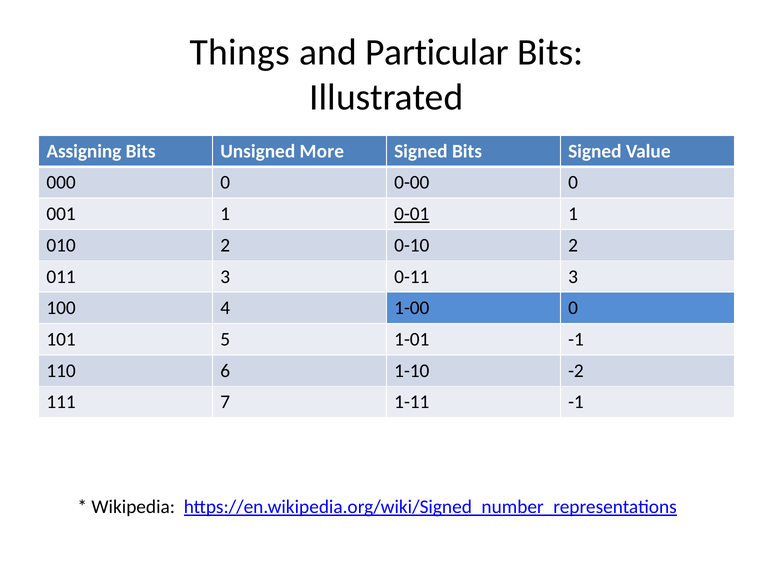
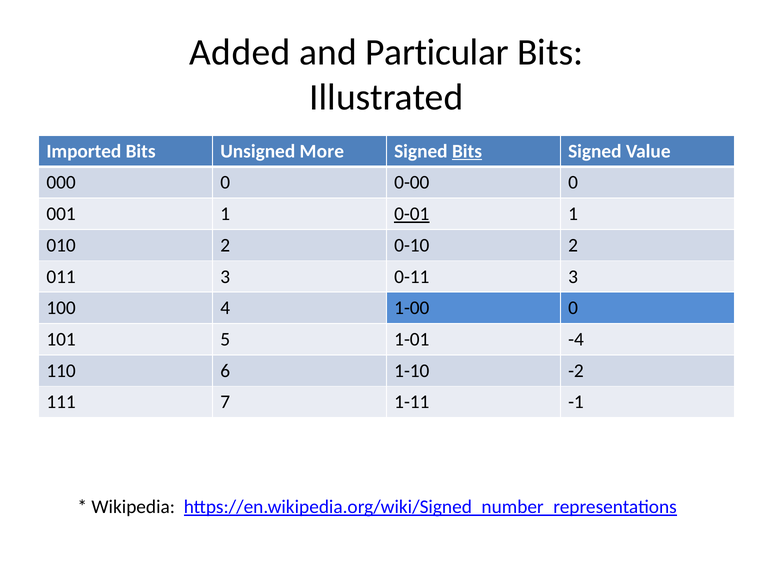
Things: Things -> Added
Assigning: Assigning -> Imported
Bits at (467, 151) underline: none -> present
1-01 -1: -1 -> -4
